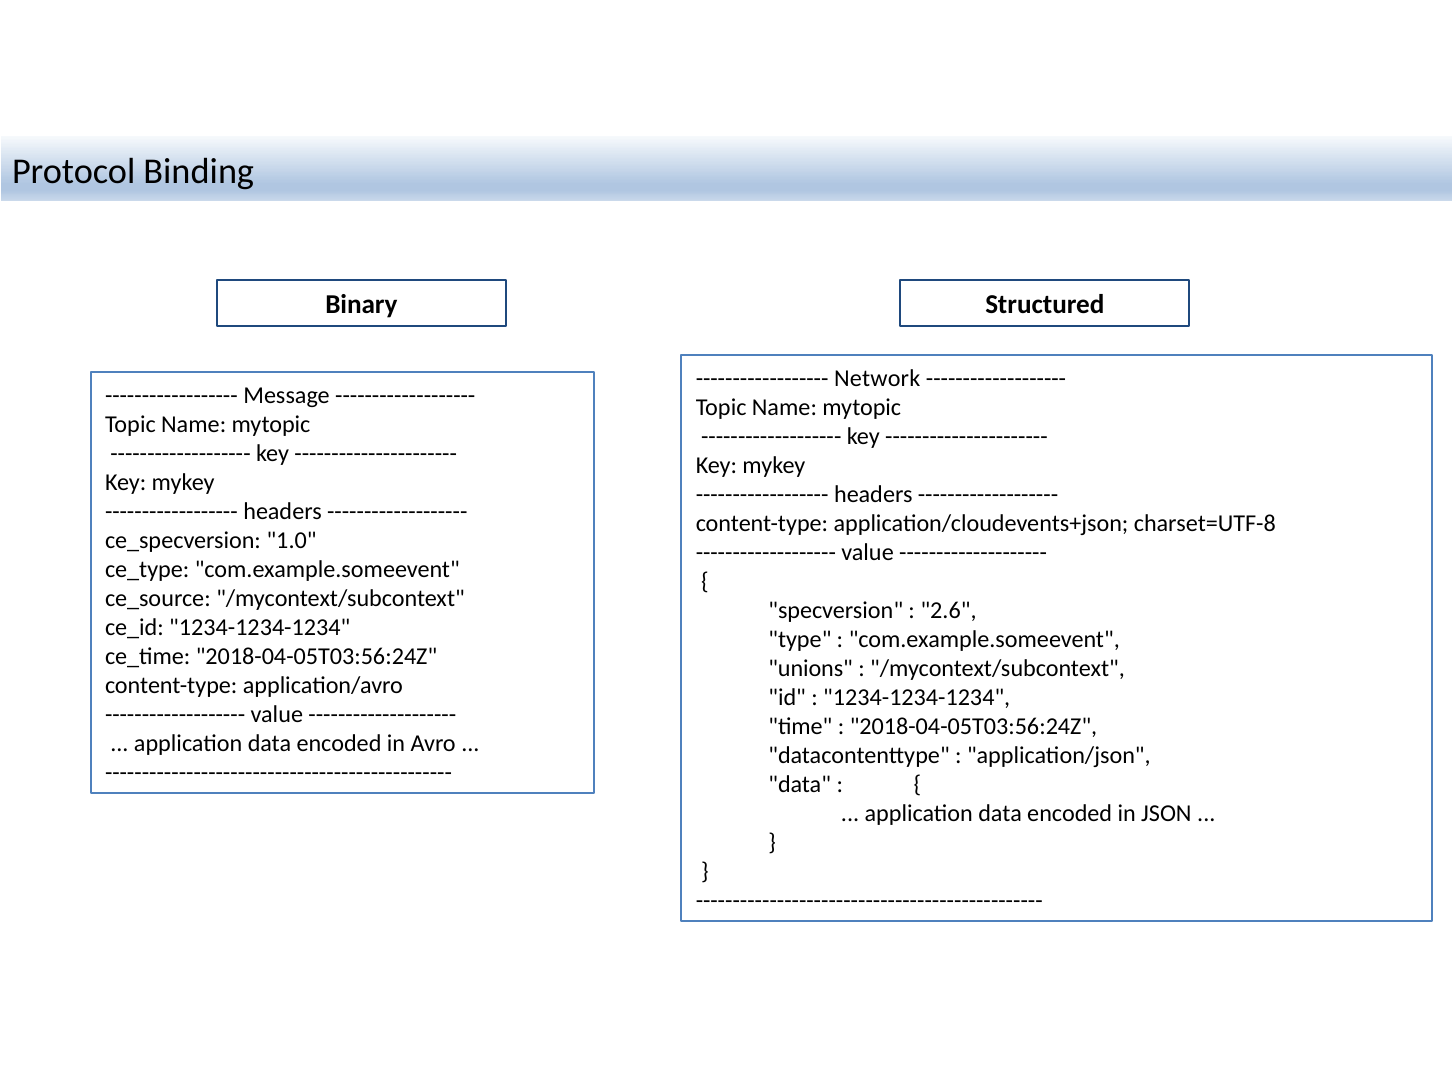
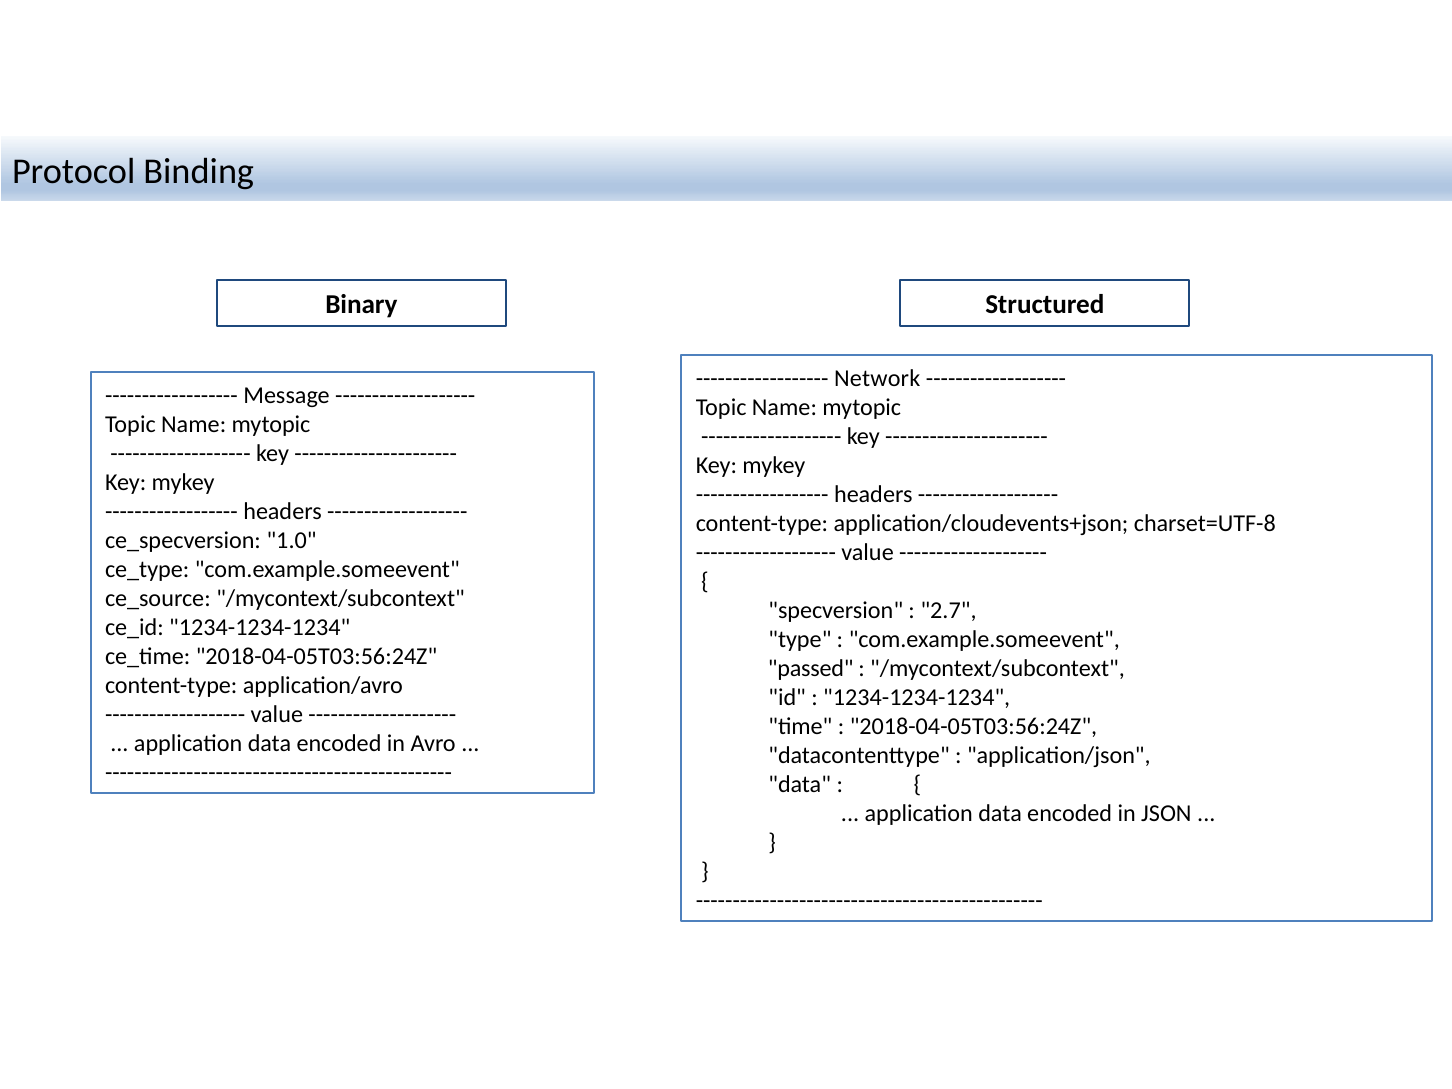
2.6: 2.6 -> 2.7
unions: unions -> passed
